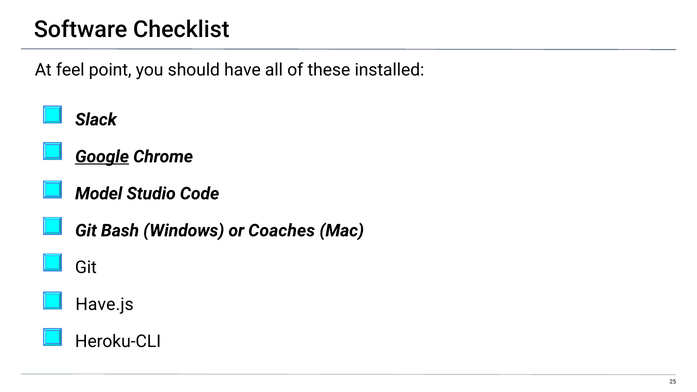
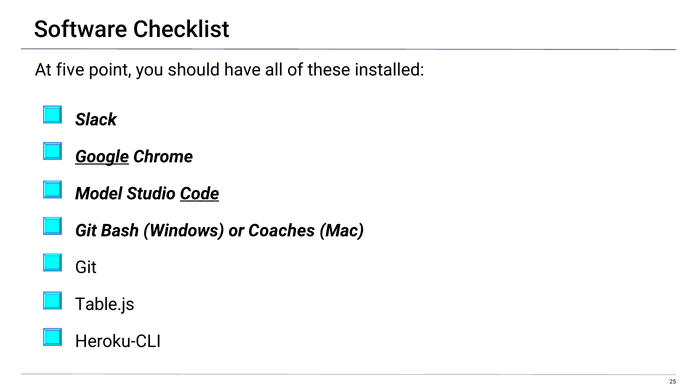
feel: feel -> five
Code underline: none -> present
Have.js: Have.js -> Table.js
